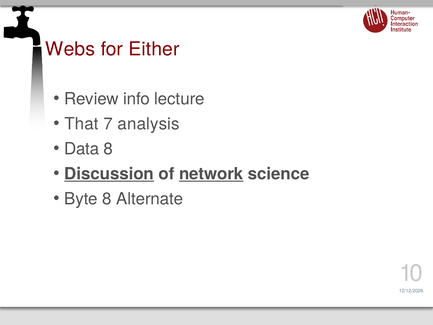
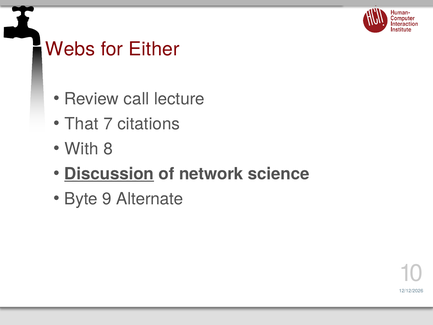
info: info -> call
analysis: analysis -> citations
Data: Data -> With
network underline: present -> none
Byte 8: 8 -> 9
